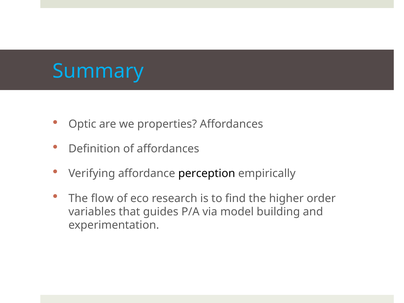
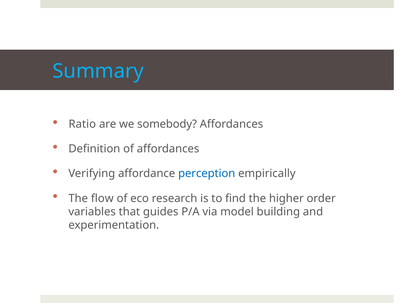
Optic: Optic -> Ratio
properties: properties -> somebody
perception colour: black -> blue
